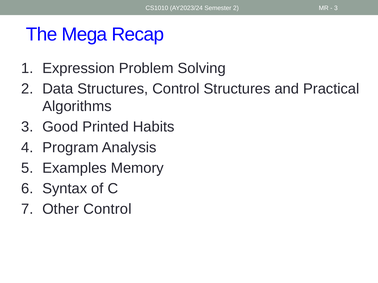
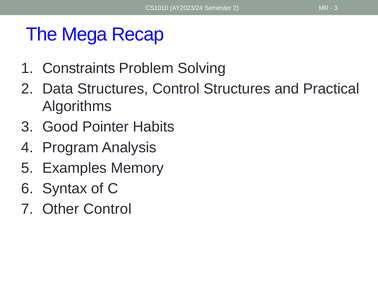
Expression: Expression -> Constraints
Printed: Printed -> Pointer
